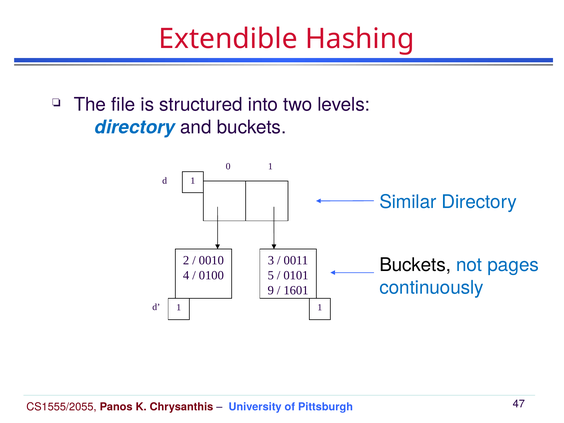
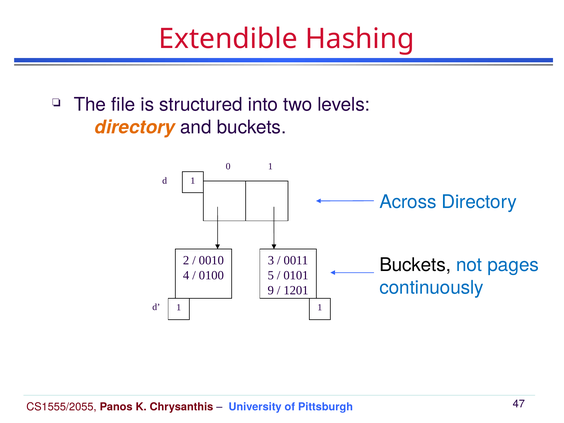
directory at (135, 127) colour: blue -> orange
Similar: Similar -> Across
1601: 1601 -> 1201
